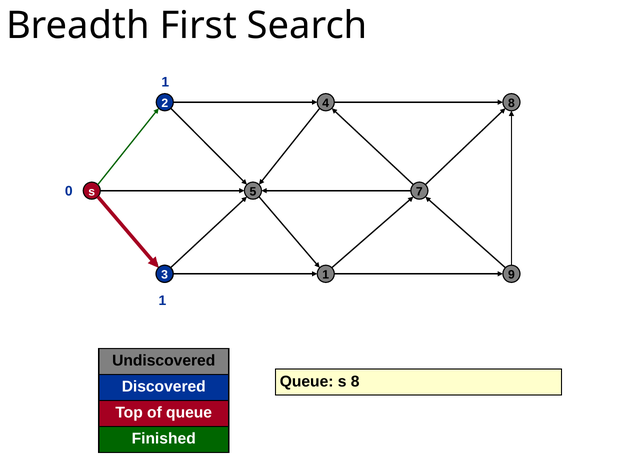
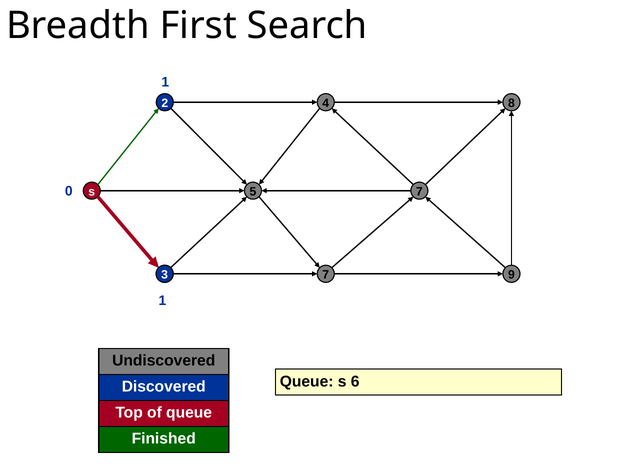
1 at (326, 275): 1 -> 7
s 8: 8 -> 6
